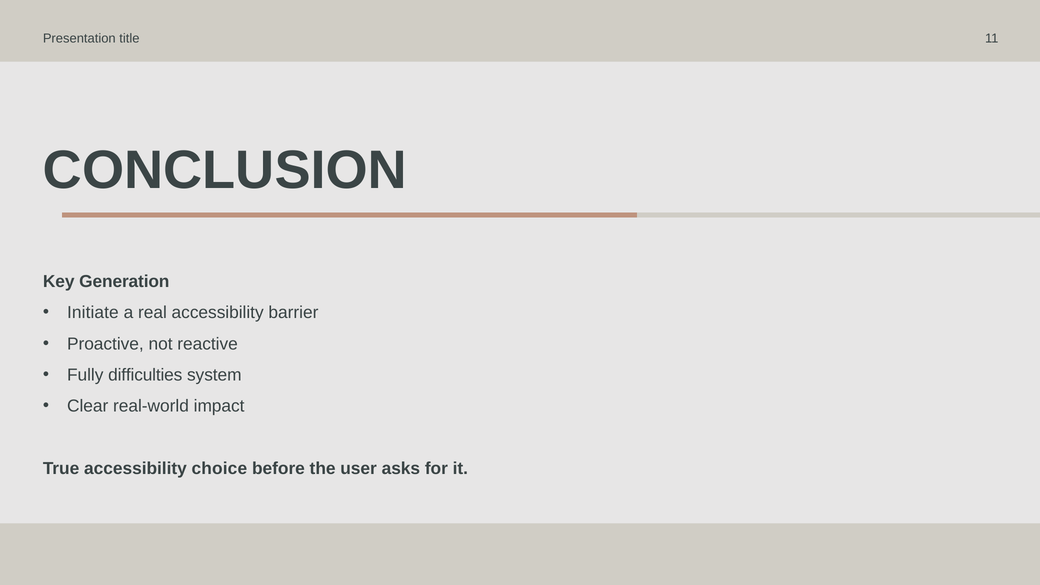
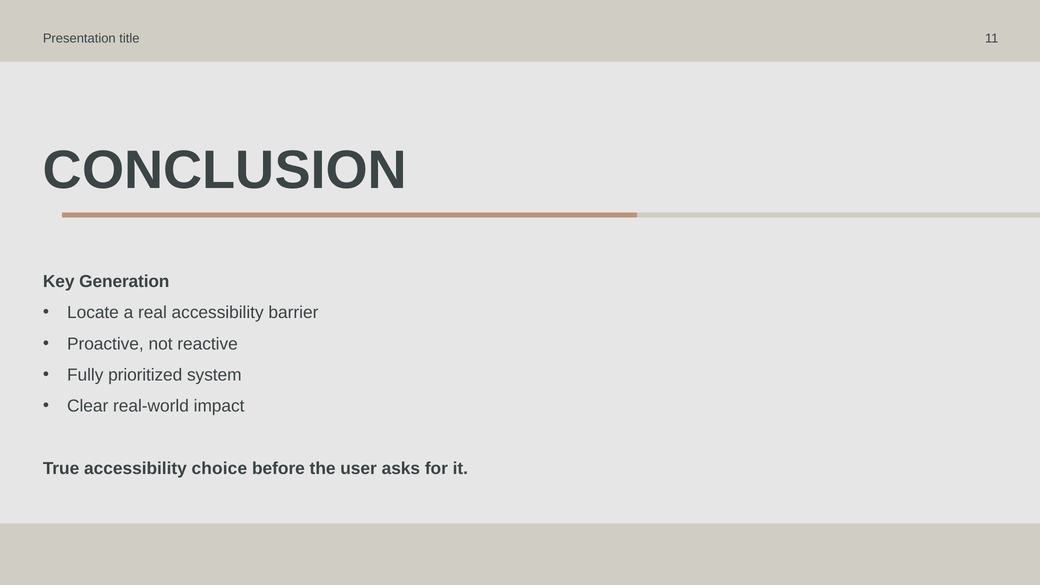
Initiate: Initiate -> Locate
difficulties: difficulties -> prioritized
